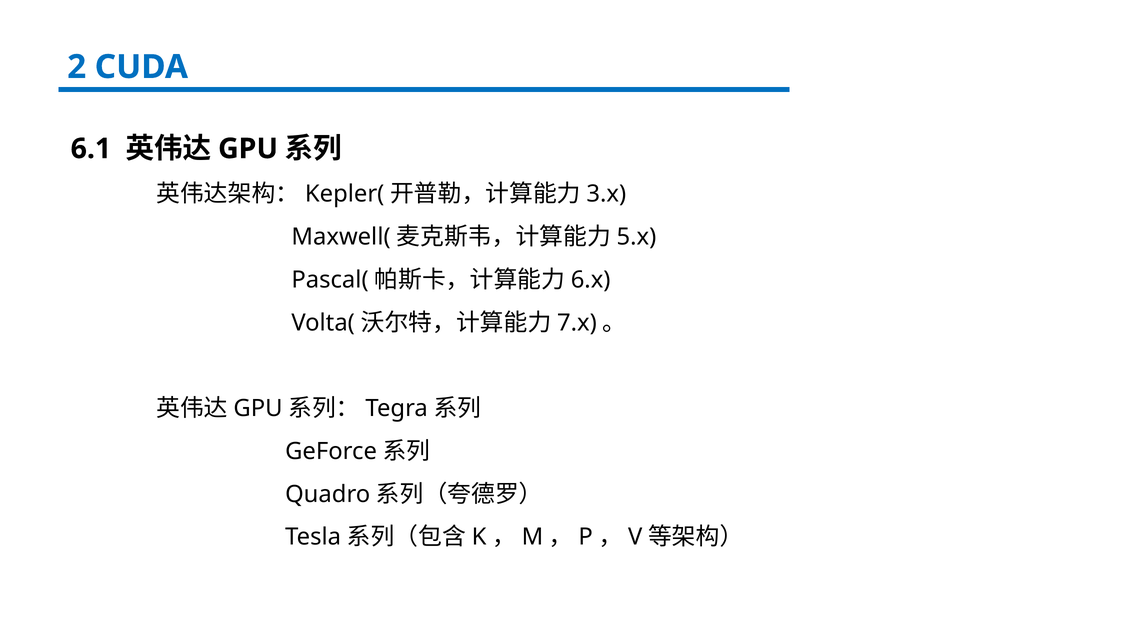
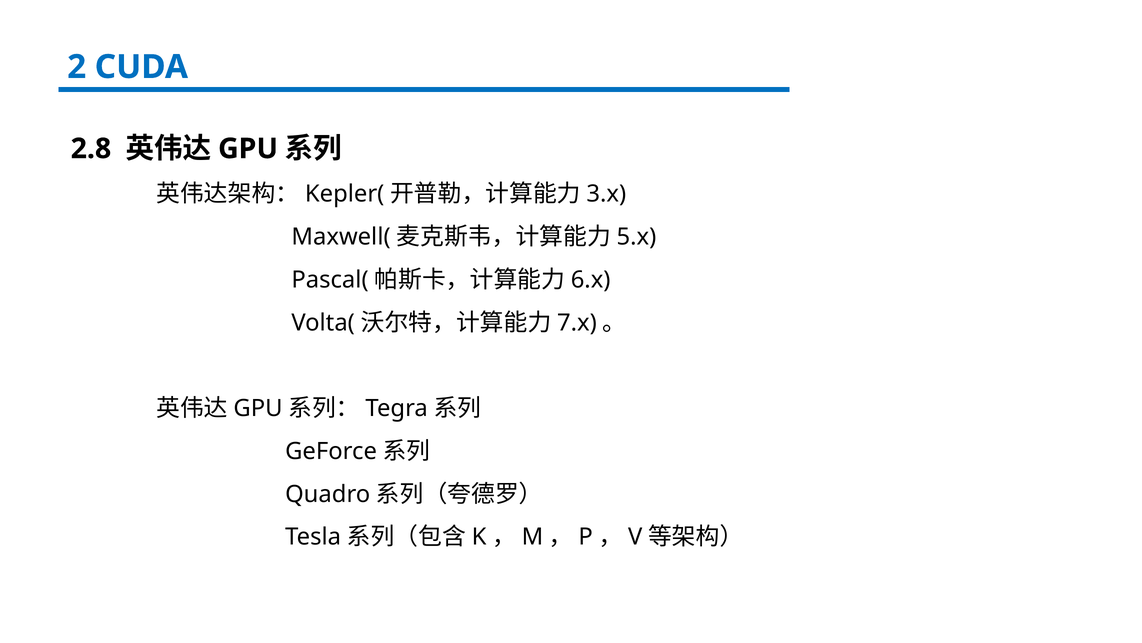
6.1: 6.1 -> 2.8
